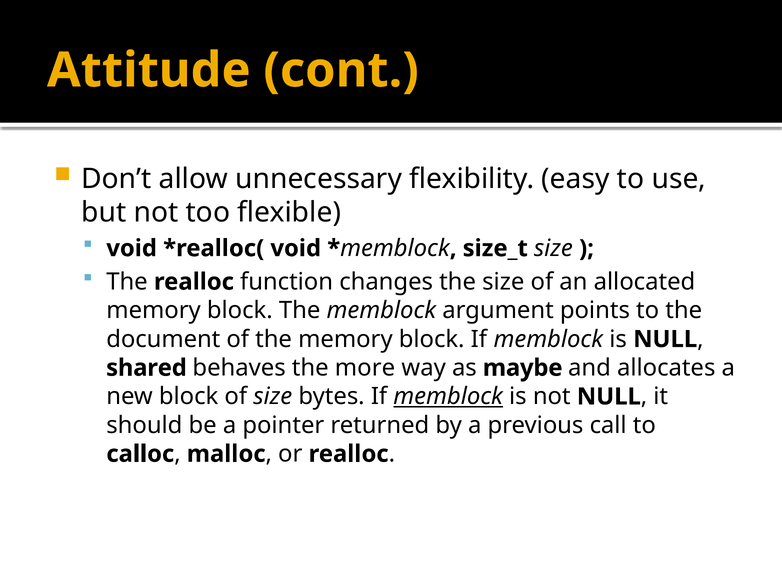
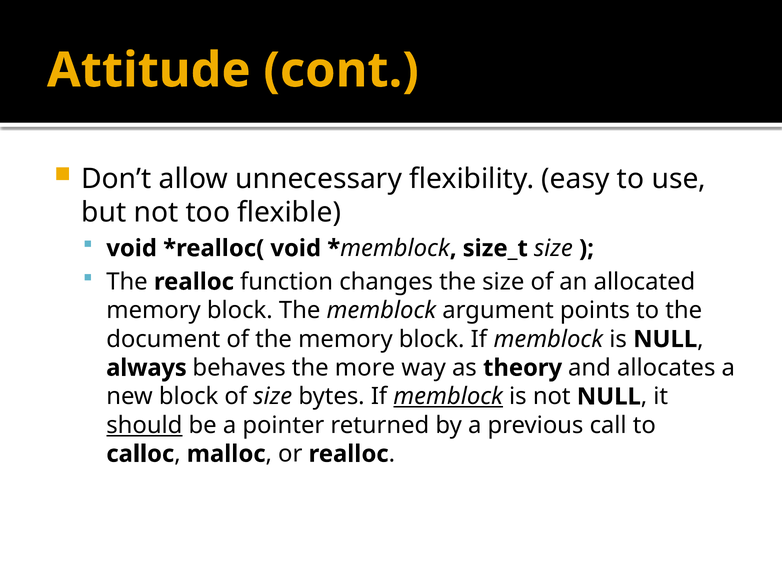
shared: shared -> always
maybe: maybe -> theory
should underline: none -> present
